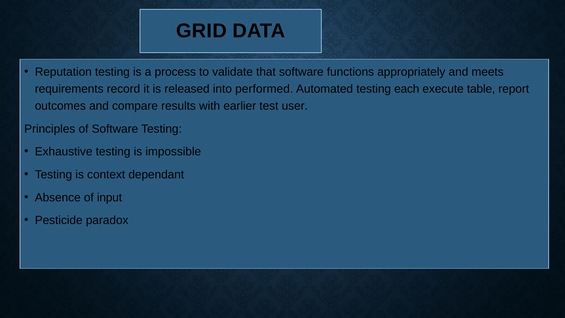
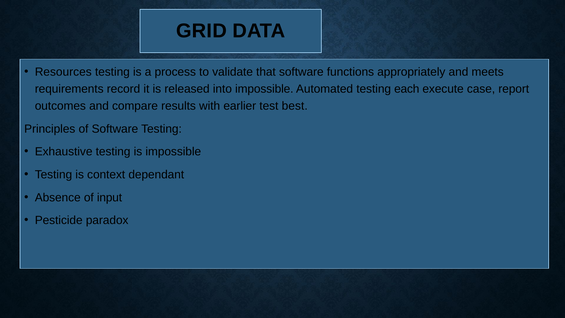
Reputation: Reputation -> Resources
into performed: performed -> impossible
table: table -> case
user: user -> best
